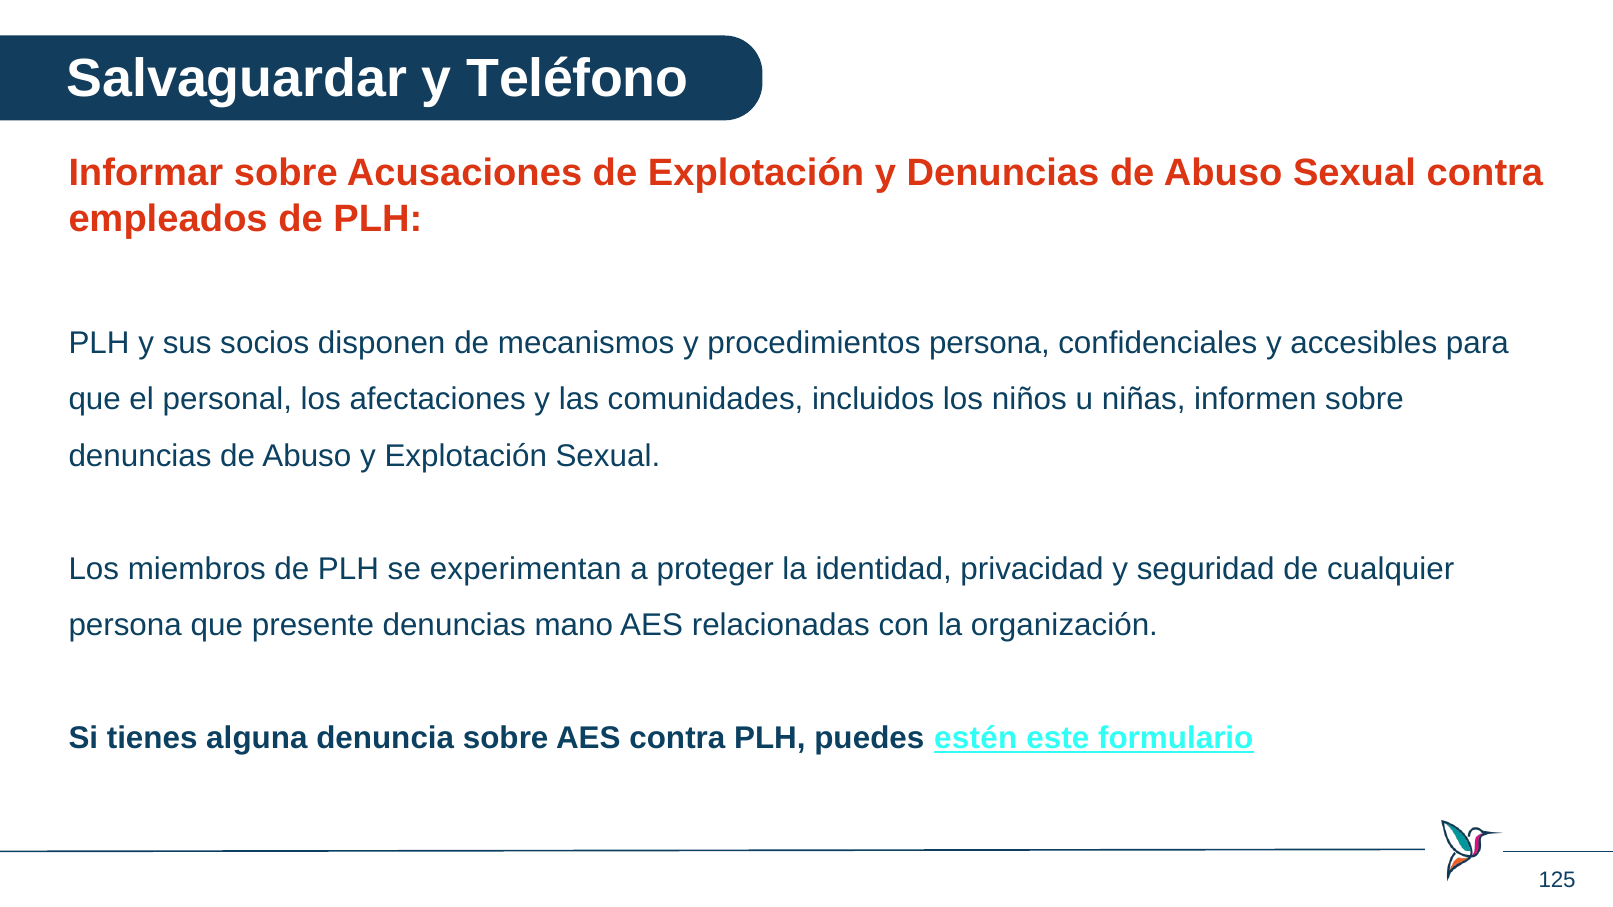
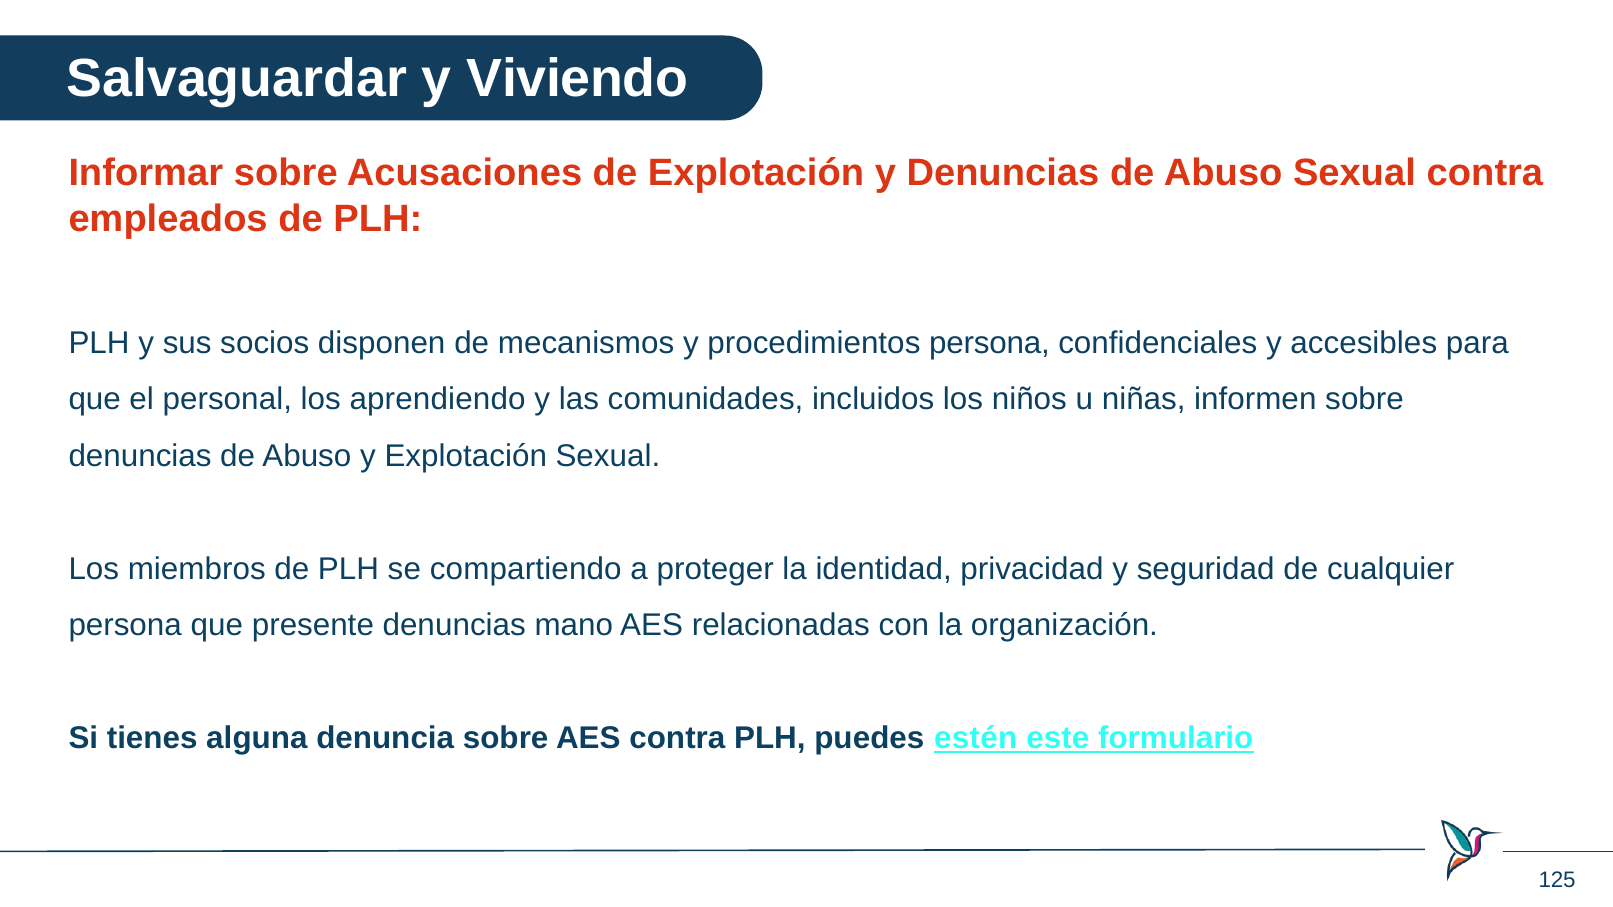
Teléfono: Teléfono -> Viviendo
afectaciones: afectaciones -> aprendiendo
experimentan: experimentan -> compartiendo
